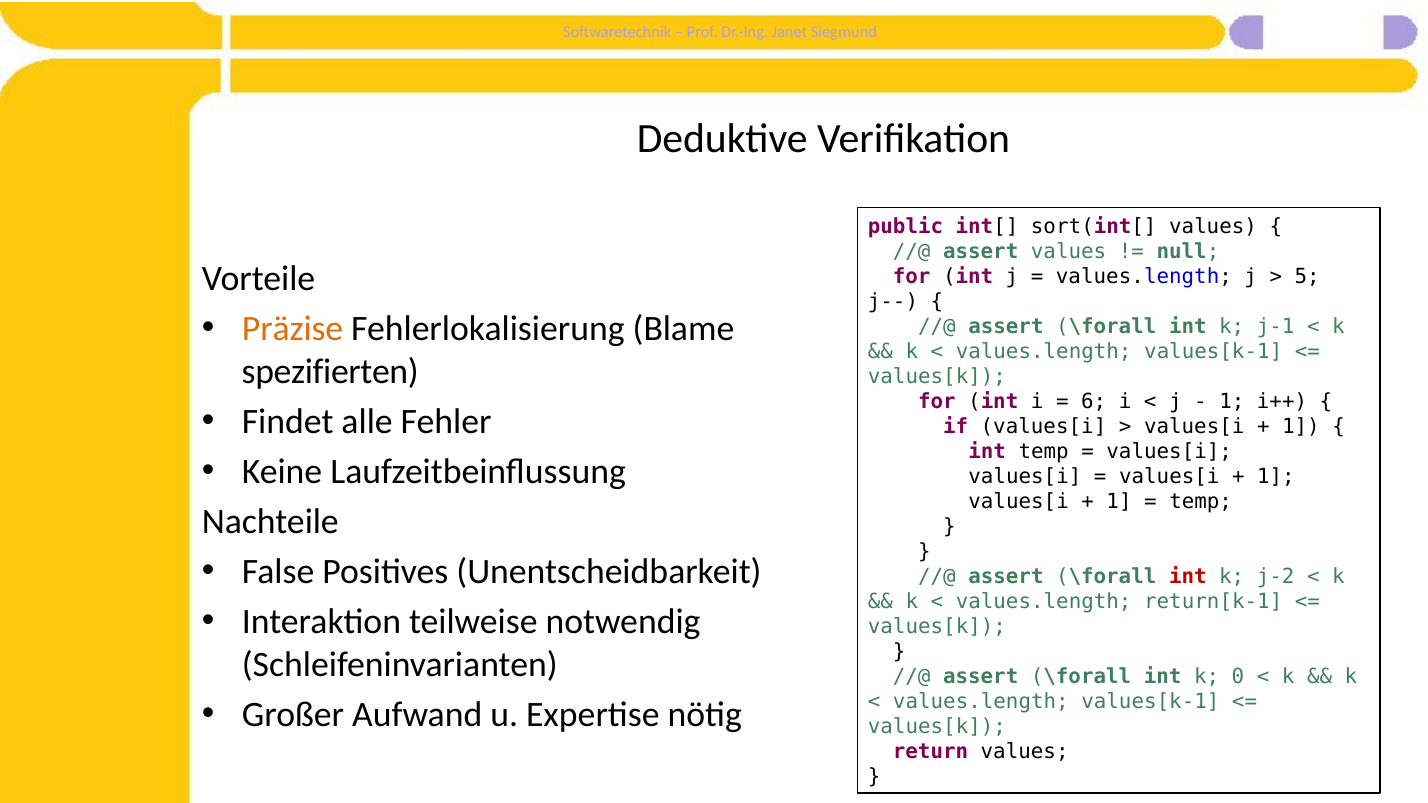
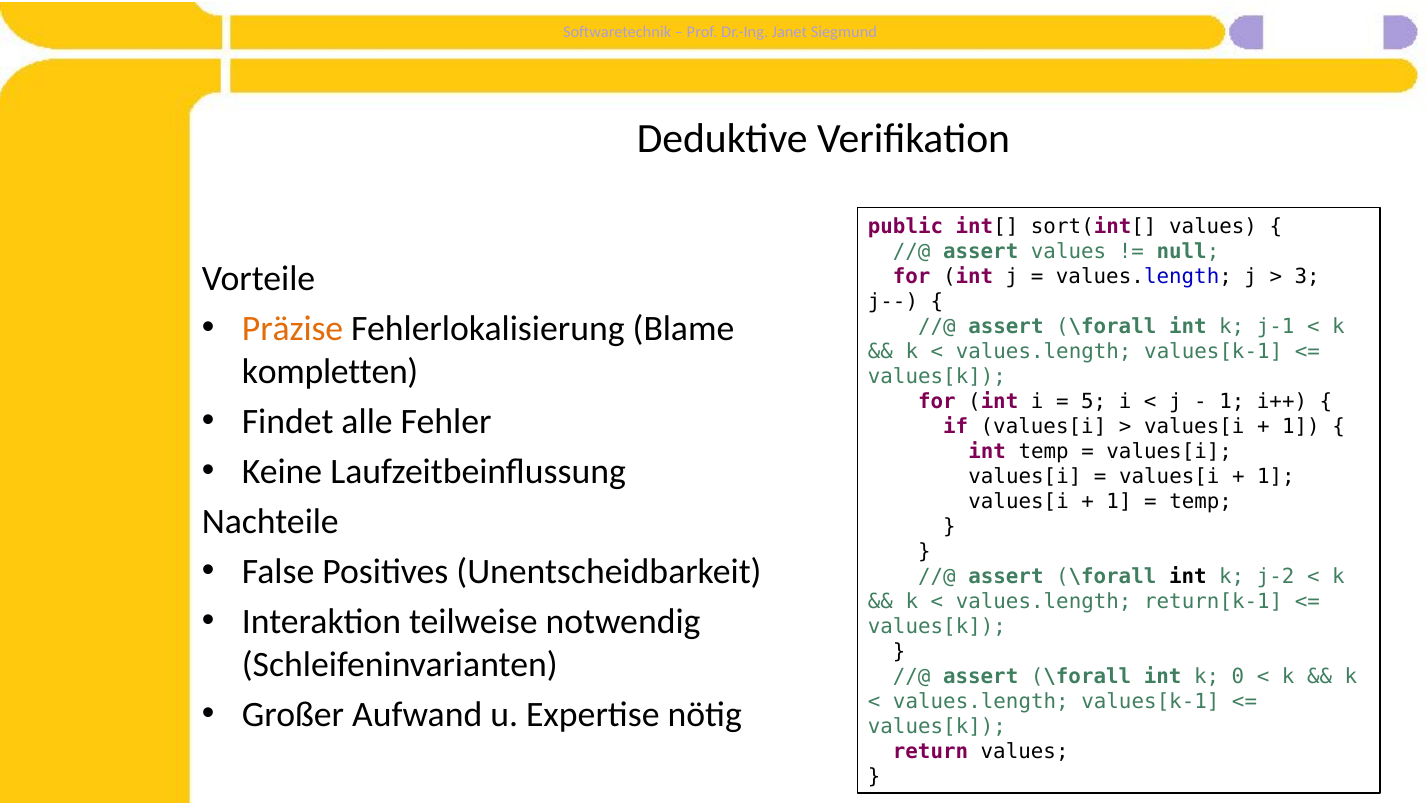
5: 5 -> 3
spezifierten: spezifierten -> kompletten
6: 6 -> 5
int at (1188, 577) colour: red -> black
